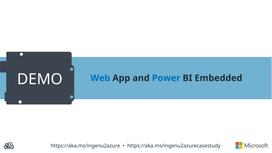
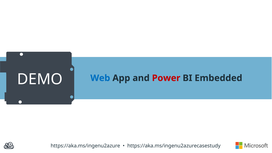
Power colour: blue -> red
